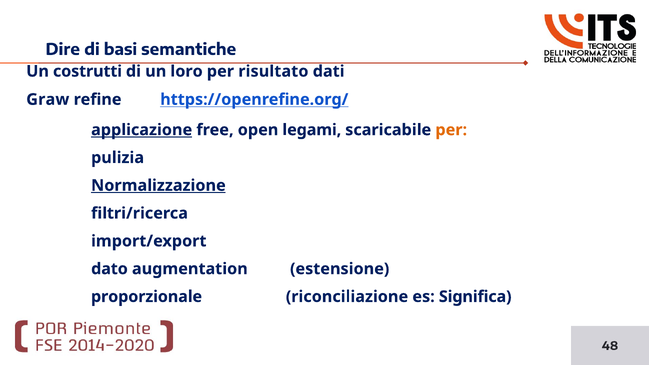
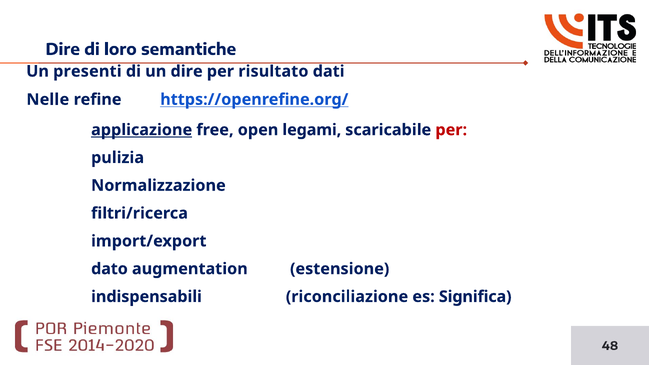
basi: basi -> loro
costrutti: costrutti -> presenti
un loro: loro -> dire
Graw: Graw -> Nelle
per at (451, 130) colour: orange -> red
Normalizzazione underline: present -> none
proporzionale: proporzionale -> indispensabili
